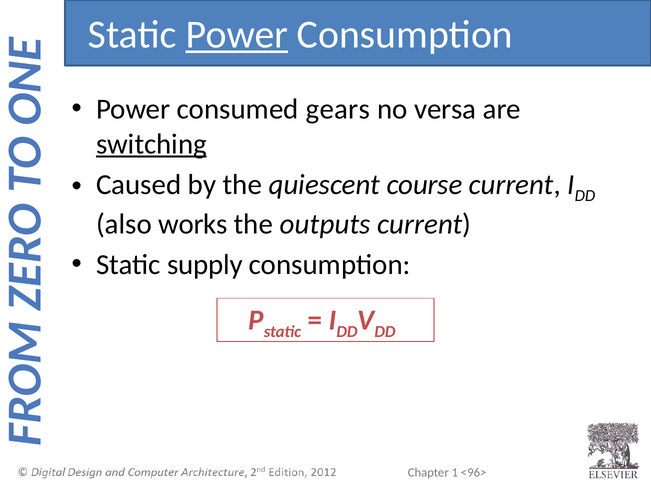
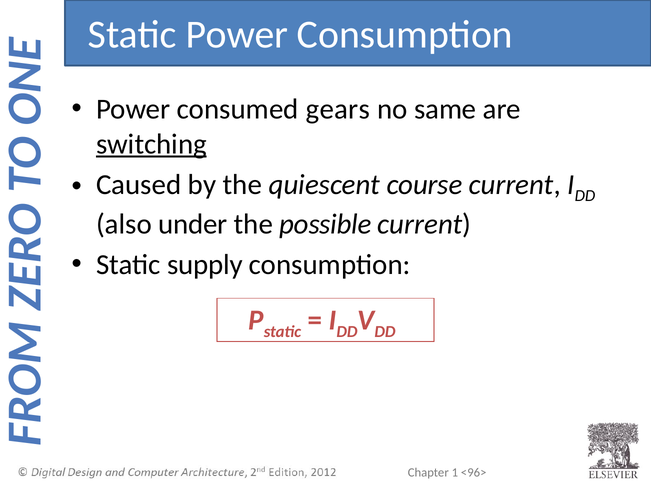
Power at (237, 35) underline: present -> none
versa: versa -> same
works: works -> under
outputs: outputs -> possible
